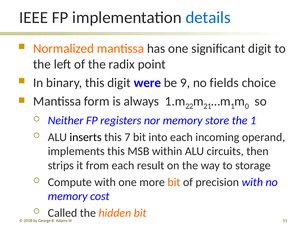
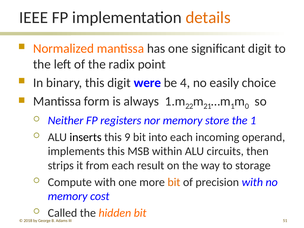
details colour: blue -> orange
9: 9 -> 4
fields: fields -> easily
7: 7 -> 9
